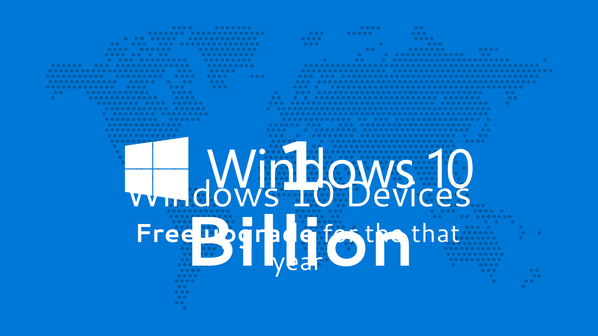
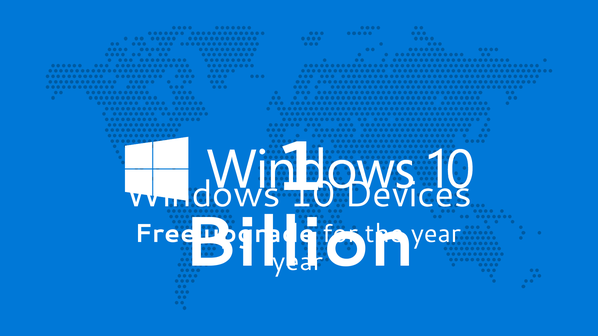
that at (436, 234): that -> year
